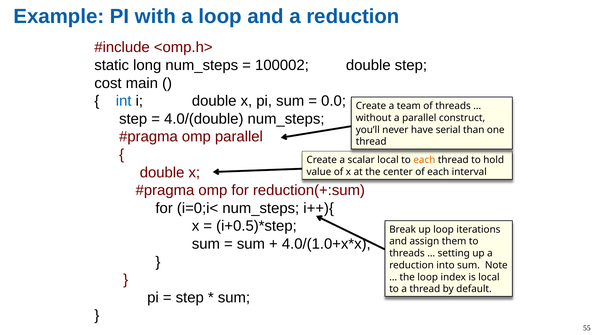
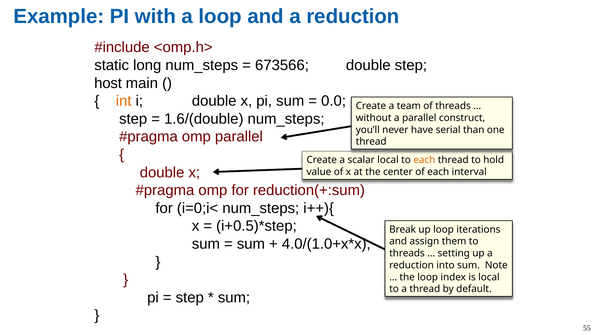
100002: 100002 -> 673566
cost: cost -> host
int colour: blue -> orange
4.0/(double: 4.0/(double -> 1.6/(double
